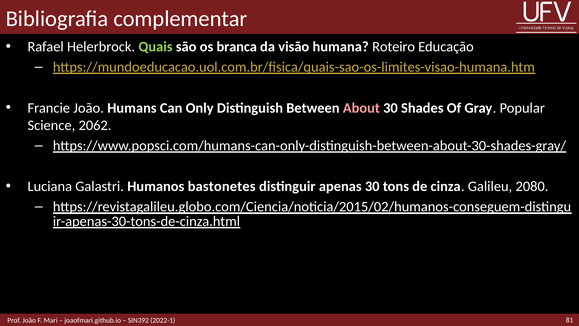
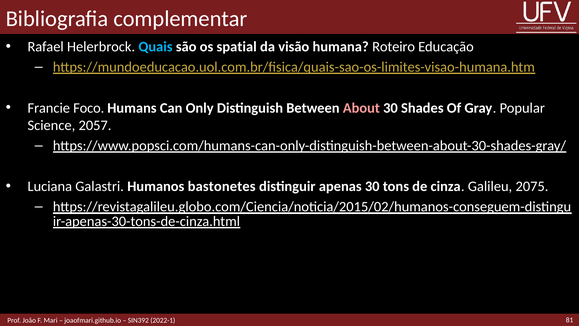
Quais colour: light green -> light blue
branca: branca -> spatial
Francie João: João -> Foco
2062: 2062 -> 2057
2080: 2080 -> 2075
